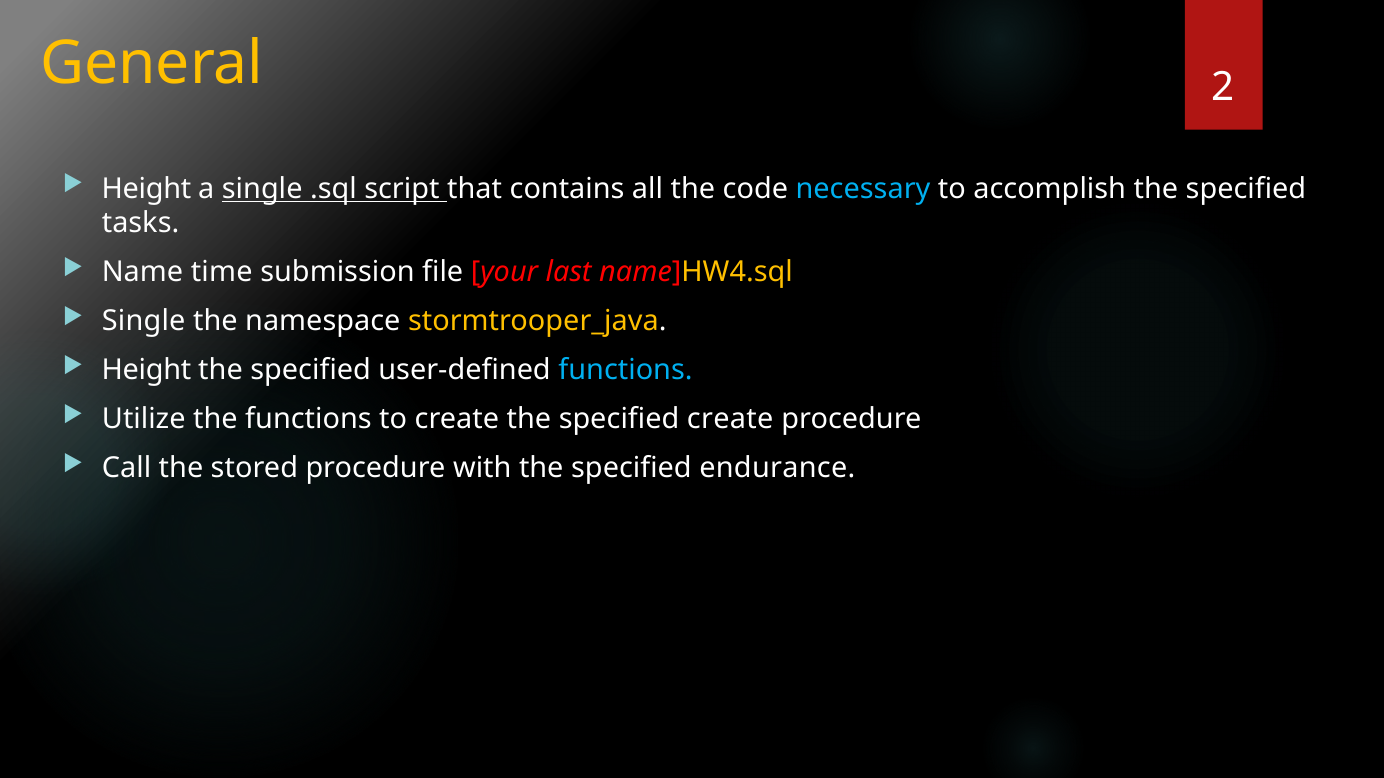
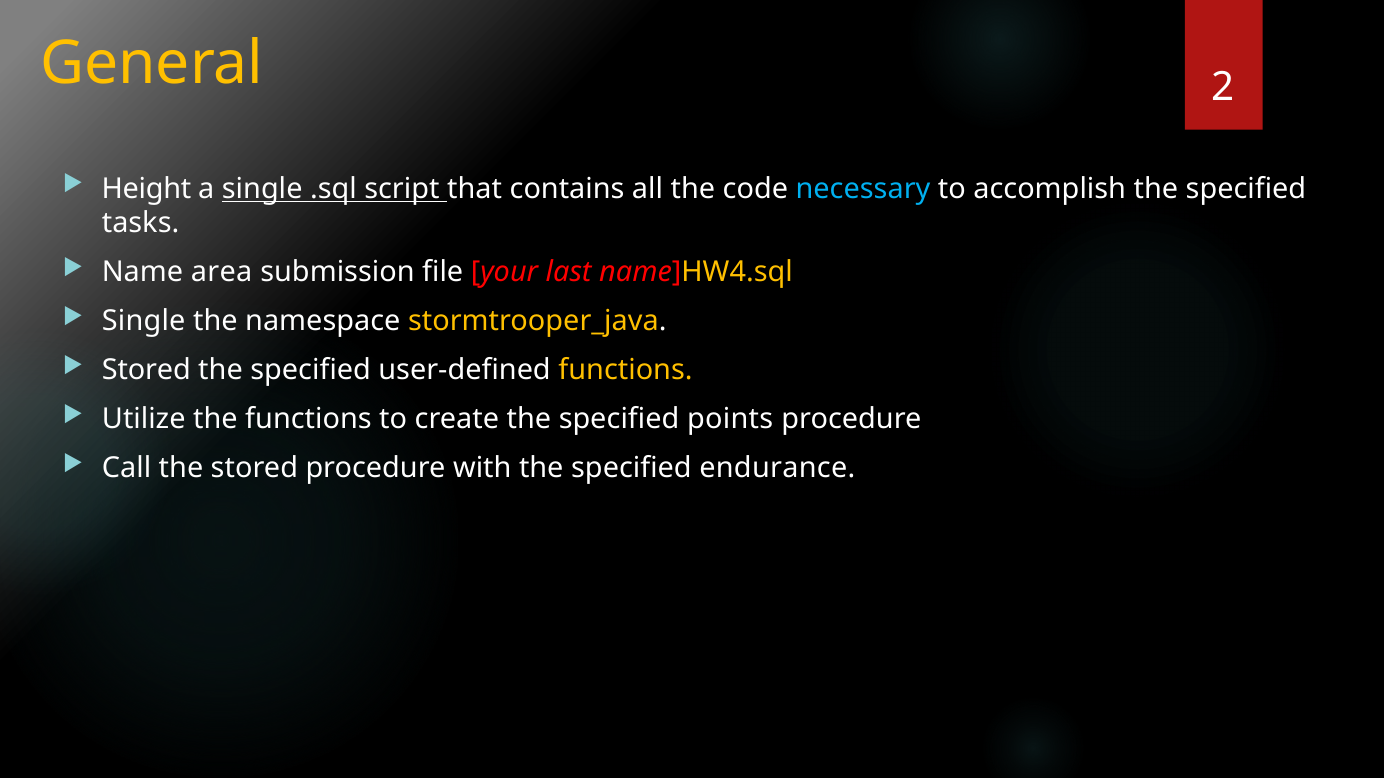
time: time -> area
Height at (146, 371): Height -> Stored
functions at (626, 371) colour: light blue -> yellow
specified create: create -> points
